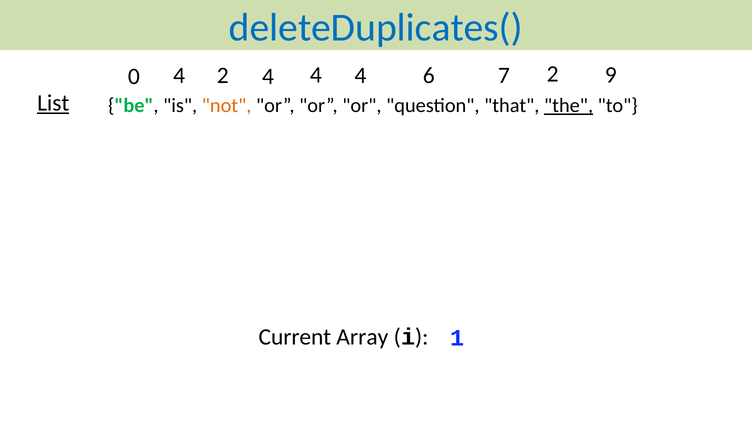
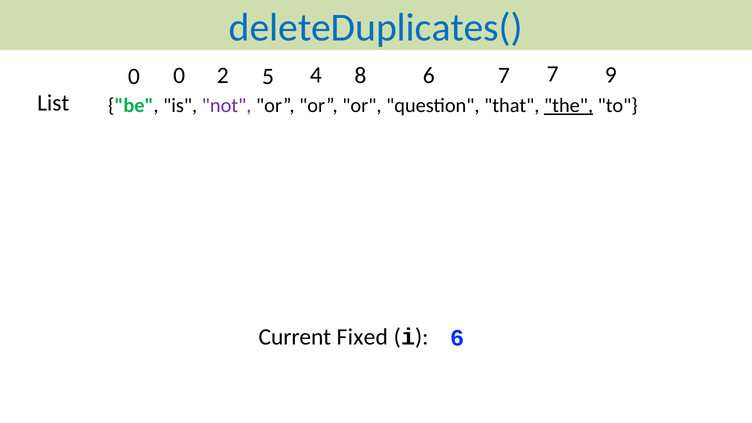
0 4: 4 -> 0
2 4: 4 -> 5
4 at (360, 76): 4 -> 8
7 2: 2 -> 7
List underline: present -> none
not colour: orange -> purple
Array: Array -> Fixed
i 1: 1 -> 6
